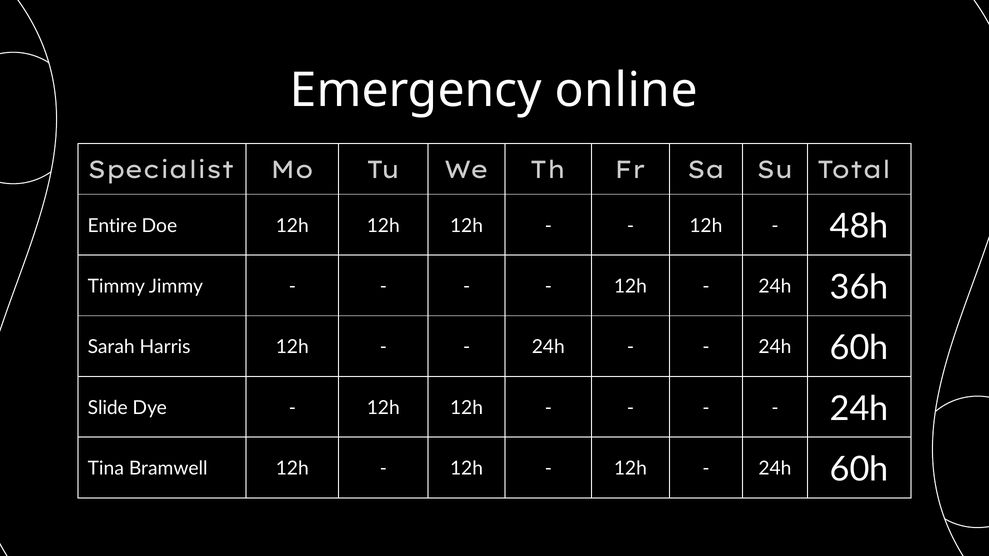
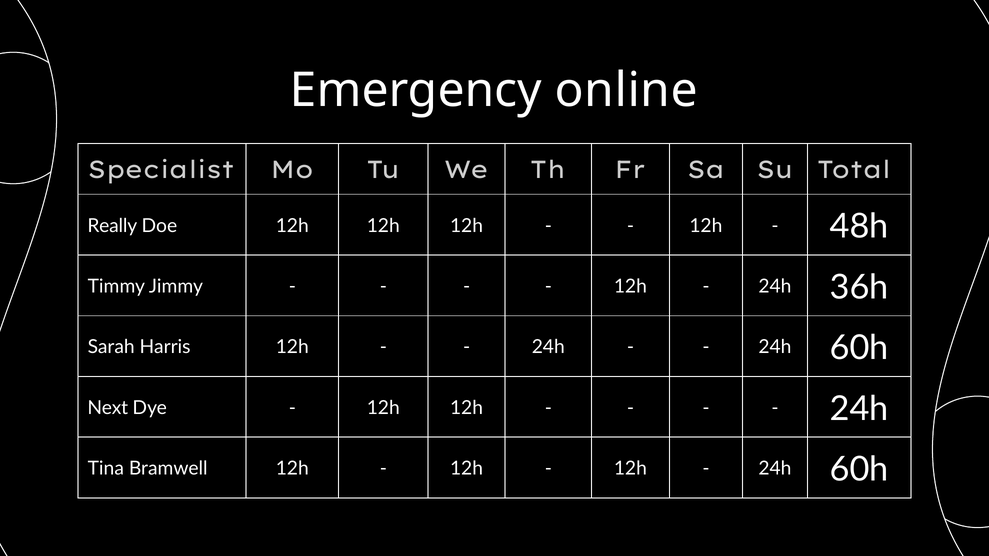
Entire: Entire -> Really
Slide: Slide -> Next
